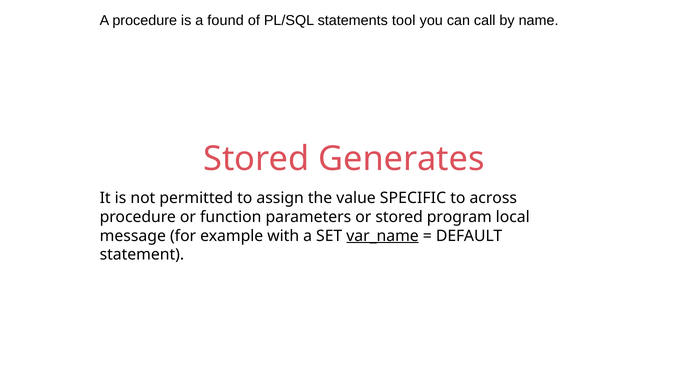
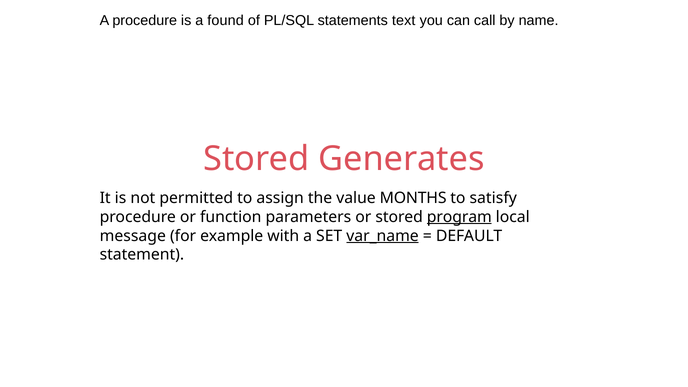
tool: tool -> text
SPECIFIC: SPECIFIC -> MONTHS
across: across -> satisfy
program underline: none -> present
